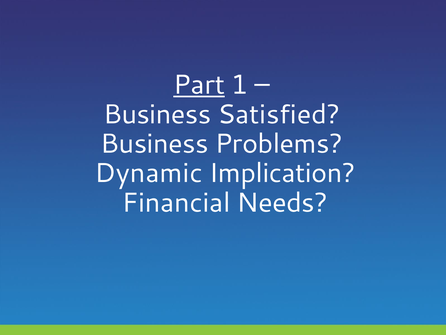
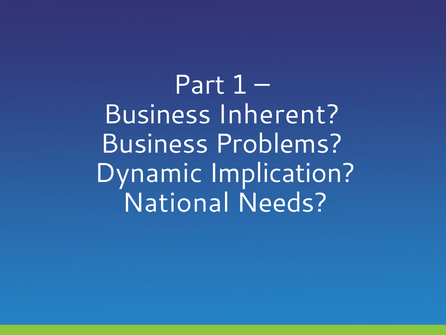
Part underline: present -> none
Satisfied: Satisfied -> Inherent
Financial: Financial -> National
